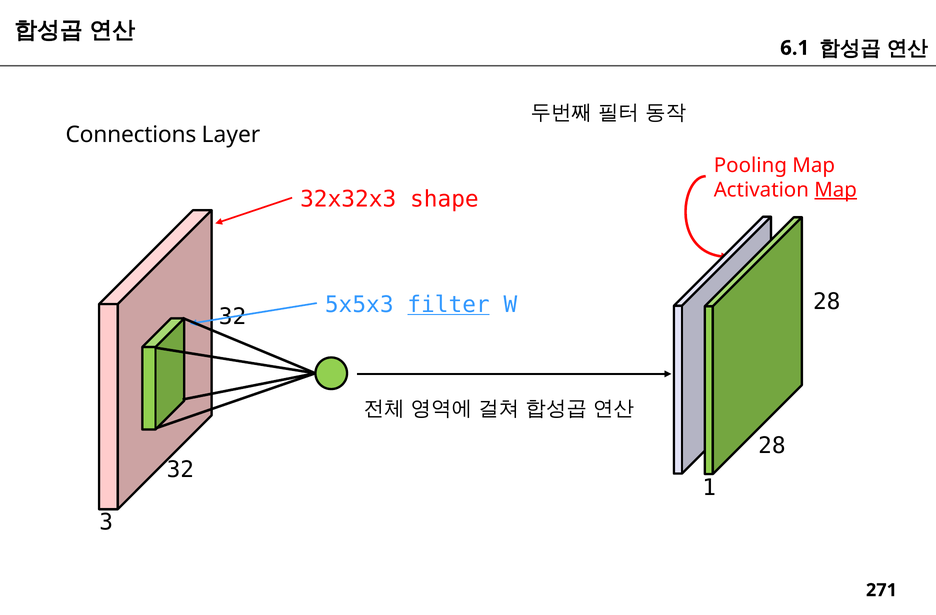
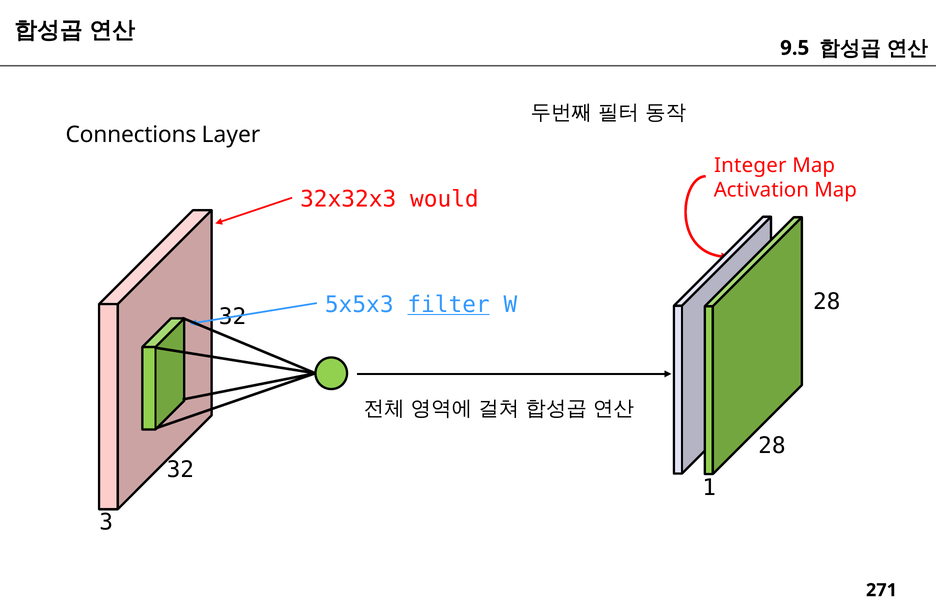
6.1: 6.1 -> 9.5
Pooling: Pooling -> Integer
Map at (836, 190) underline: present -> none
shape: shape -> would
